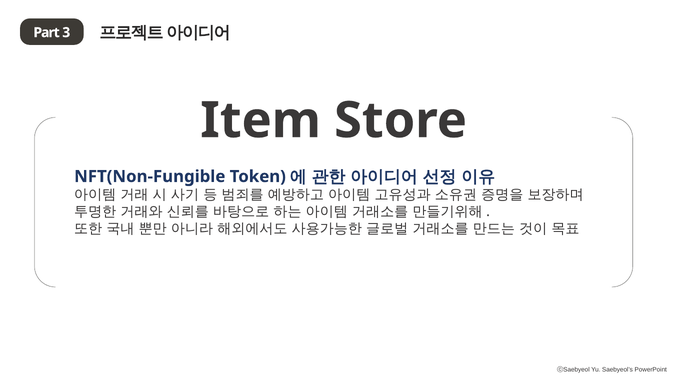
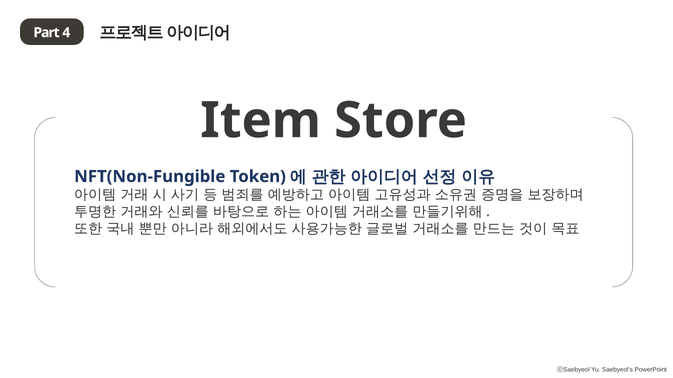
3: 3 -> 4
